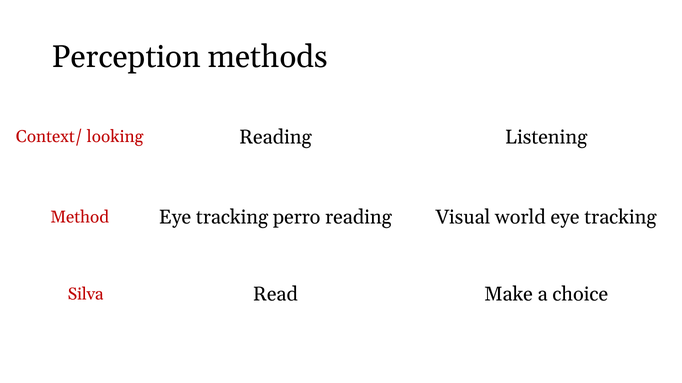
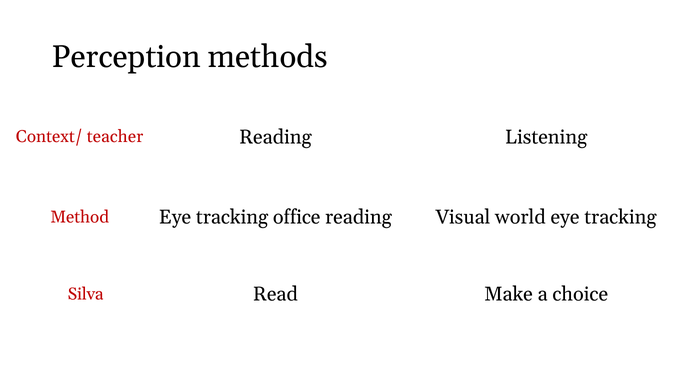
looking: looking -> teacher
perro: perro -> office
